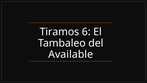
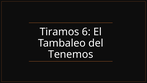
Available: Available -> Tenemos
